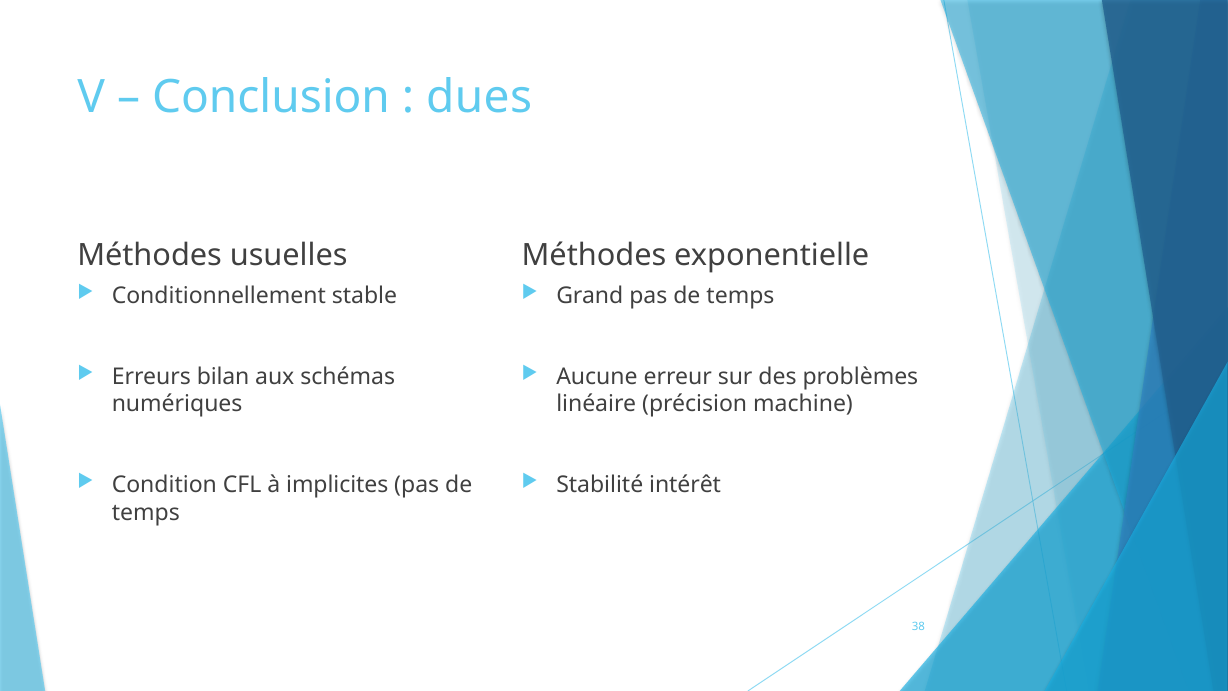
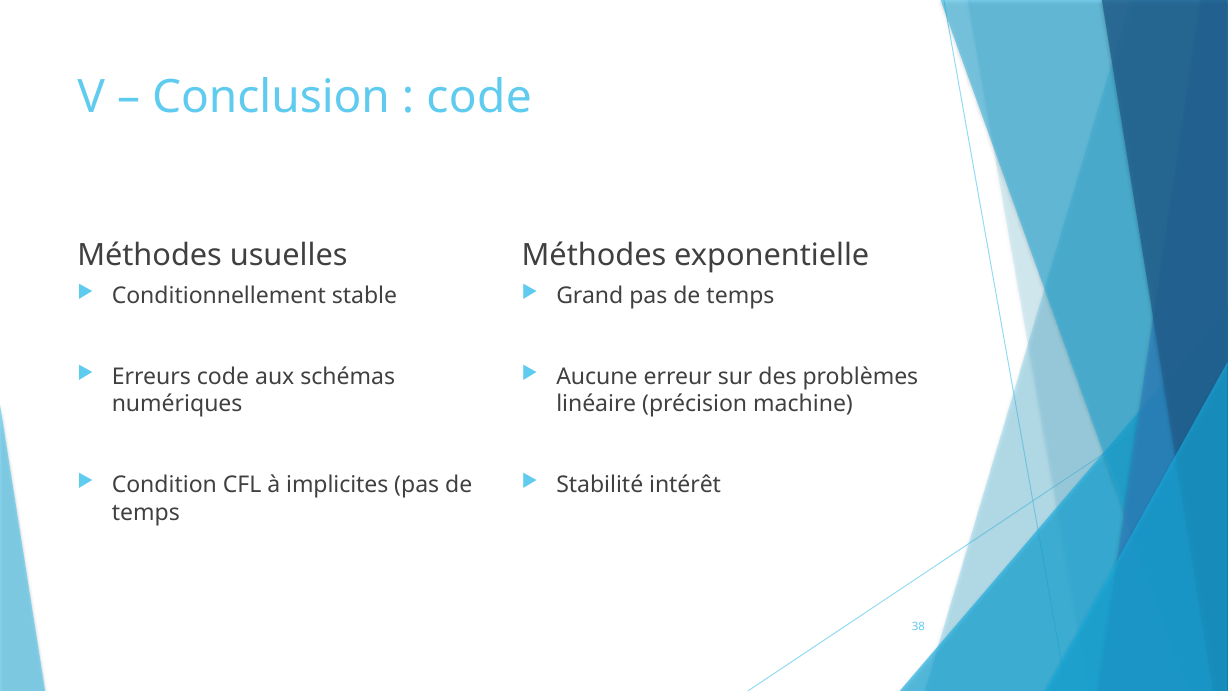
dues at (479, 97): dues -> code
Erreurs bilan: bilan -> code
